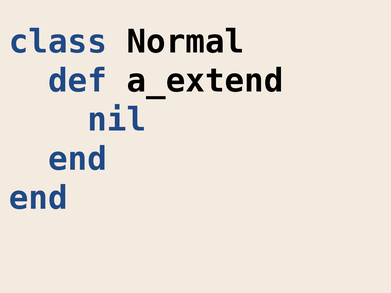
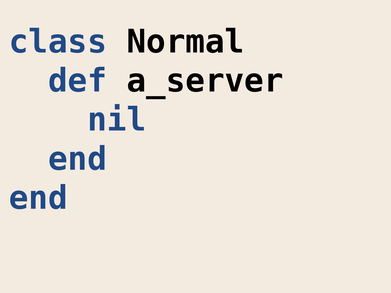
a_extend: a_extend -> a_server
